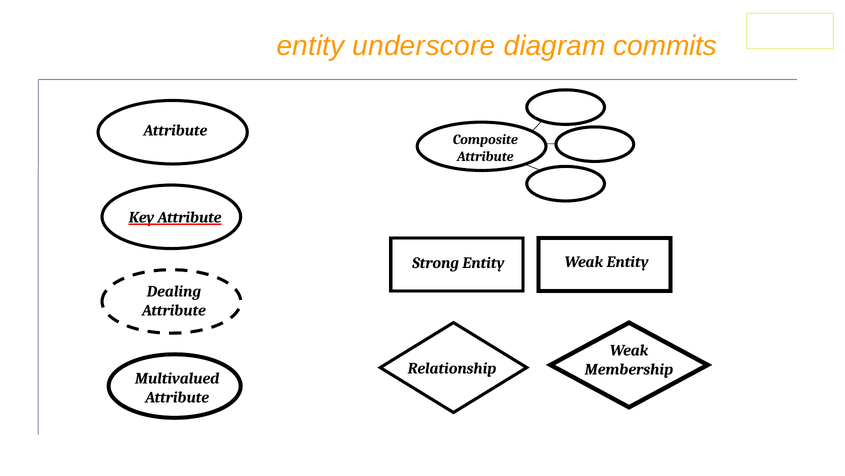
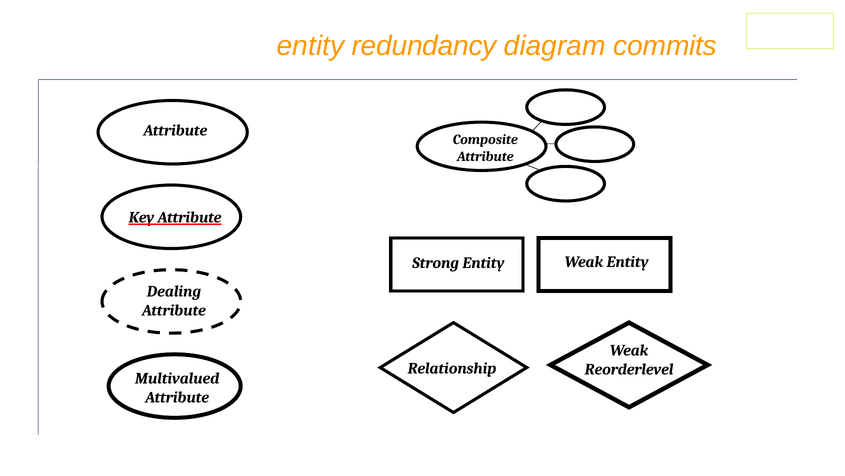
underscore: underscore -> redundancy
Membership: Membership -> Reorderlevel
